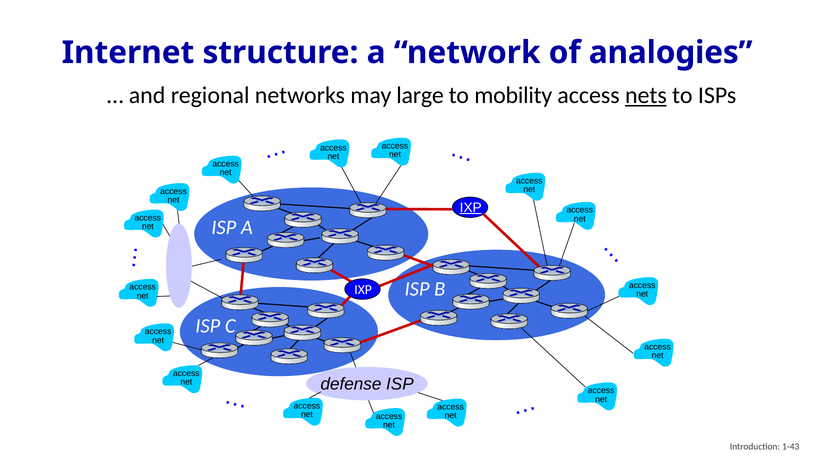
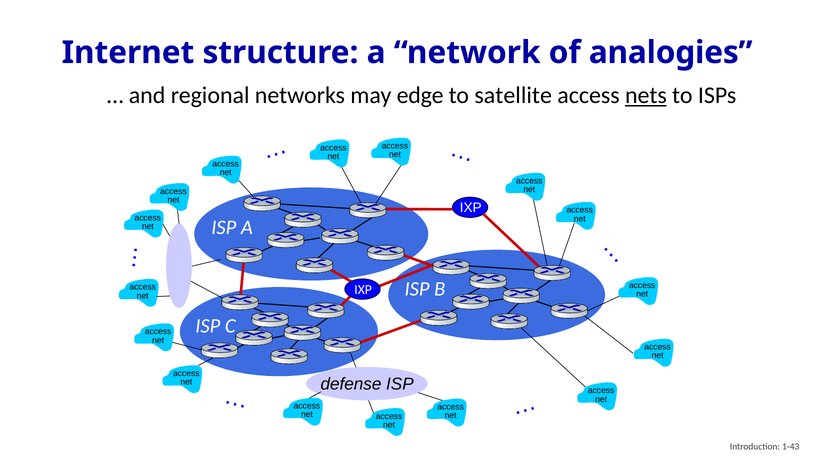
large: large -> edge
mobility: mobility -> satellite
IXP at (471, 207) underline: present -> none
